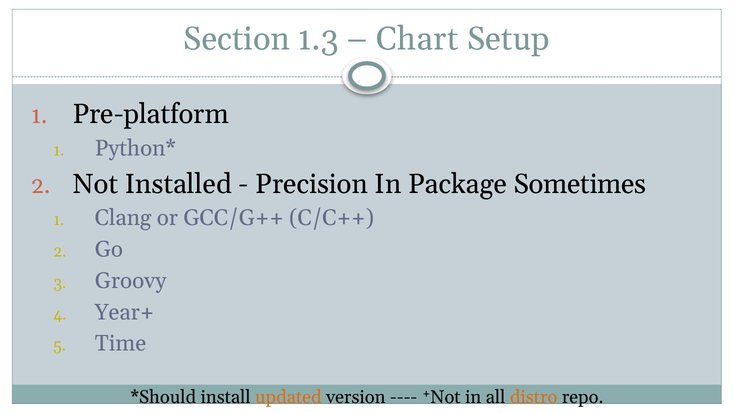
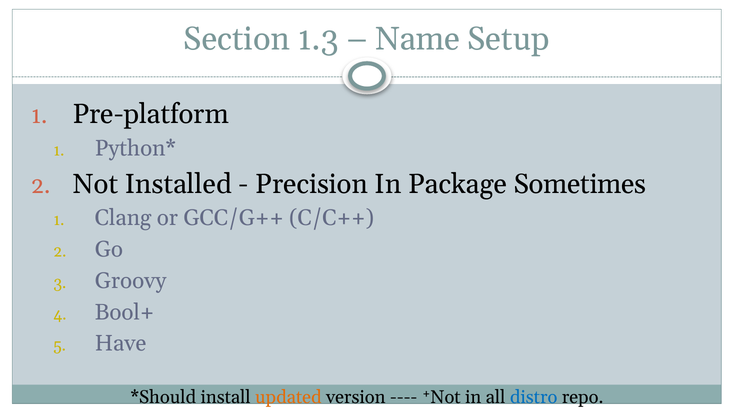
Chart: Chart -> Name
Year+: Year+ -> Bool+
Time: Time -> Have
distro colour: orange -> blue
